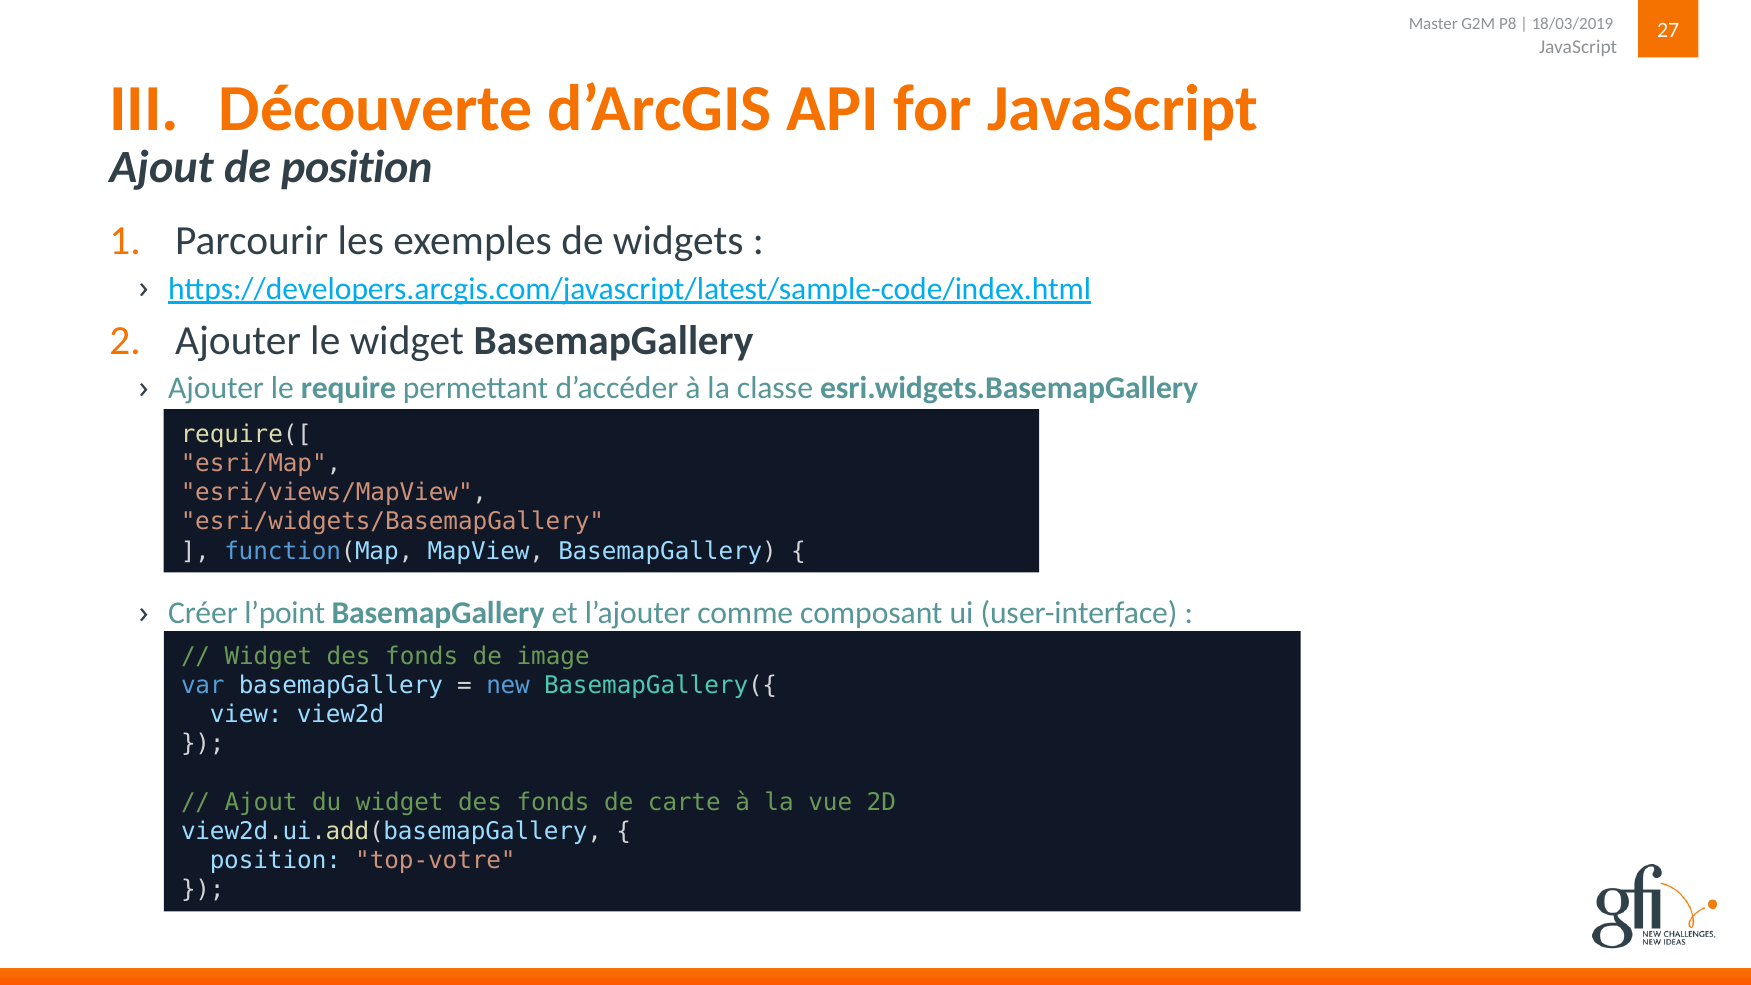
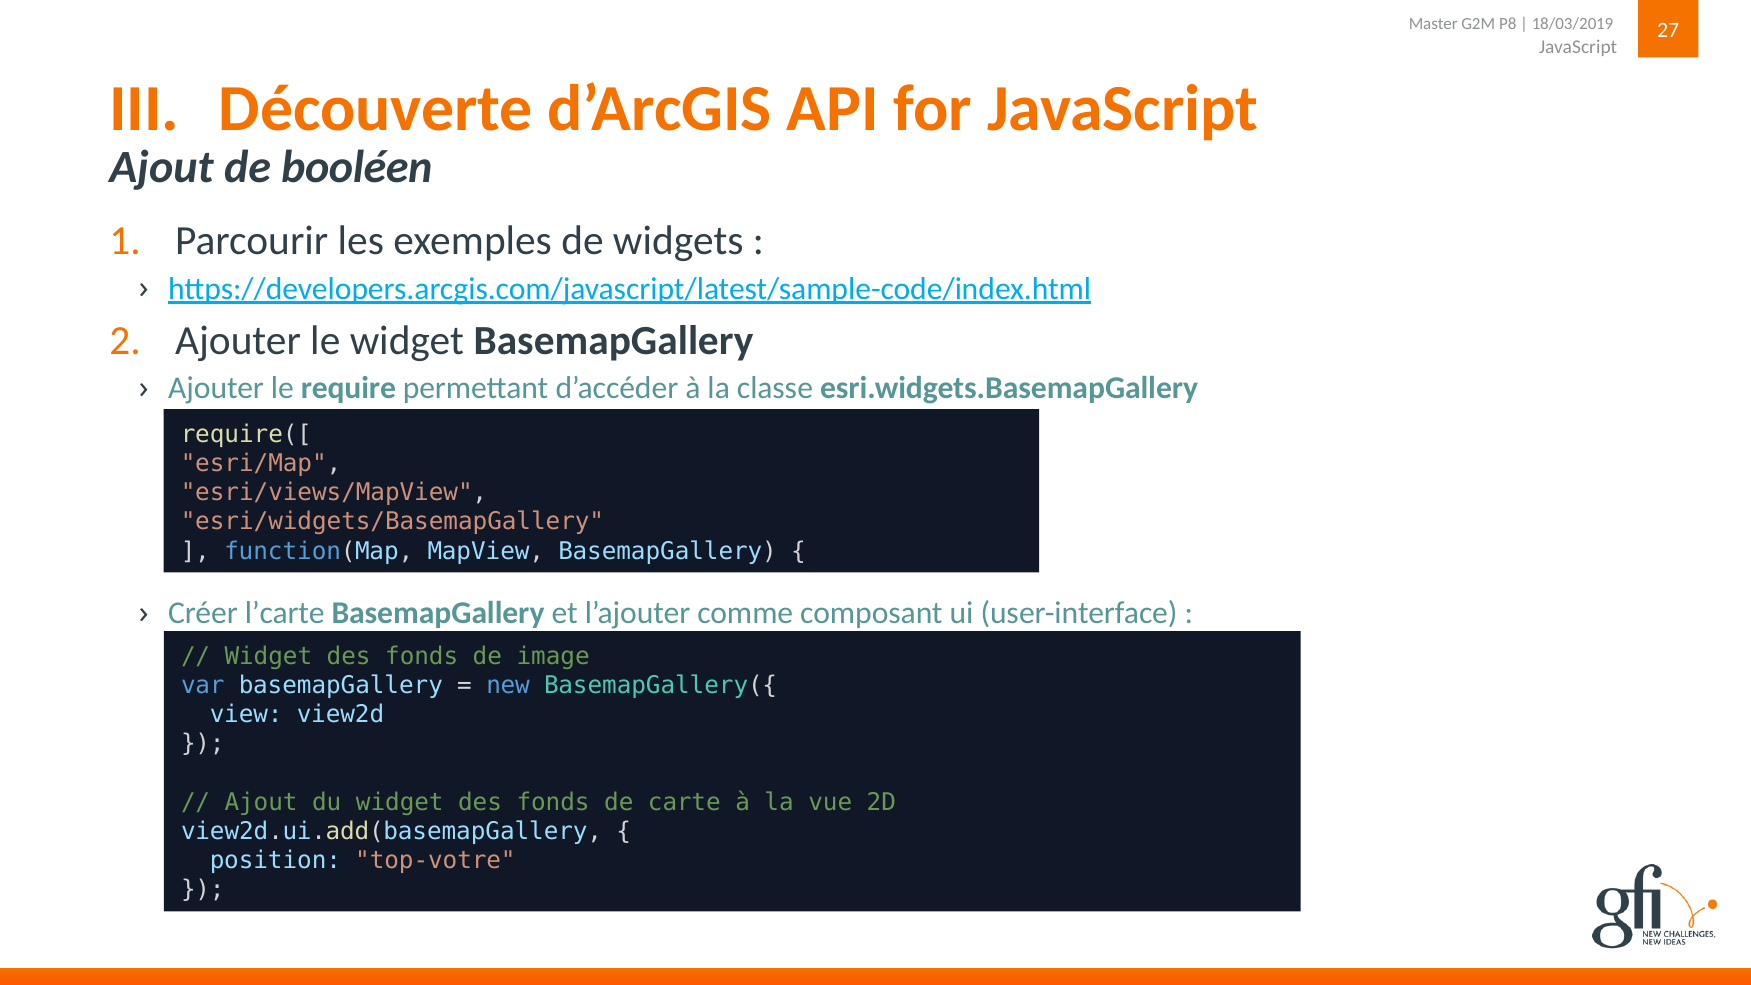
de position: position -> booléen
l’point: l’point -> l’carte
